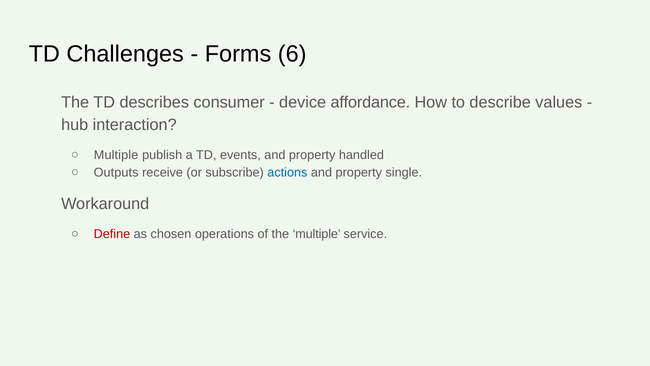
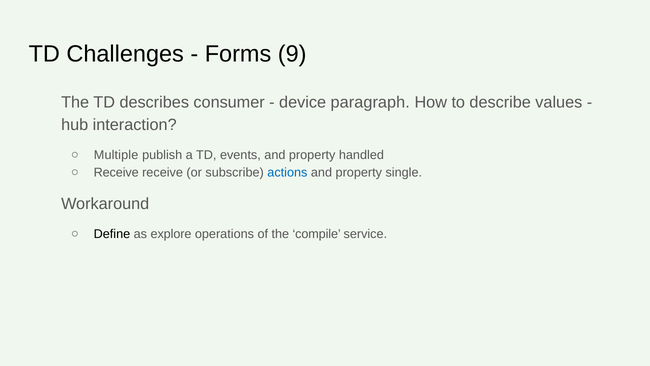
6: 6 -> 9
affordance: affordance -> paragraph
Outputs at (116, 172): Outputs -> Receive
Define colour: red -> black
chosen: chosen -> explore
the multiple: multiple -> compile
